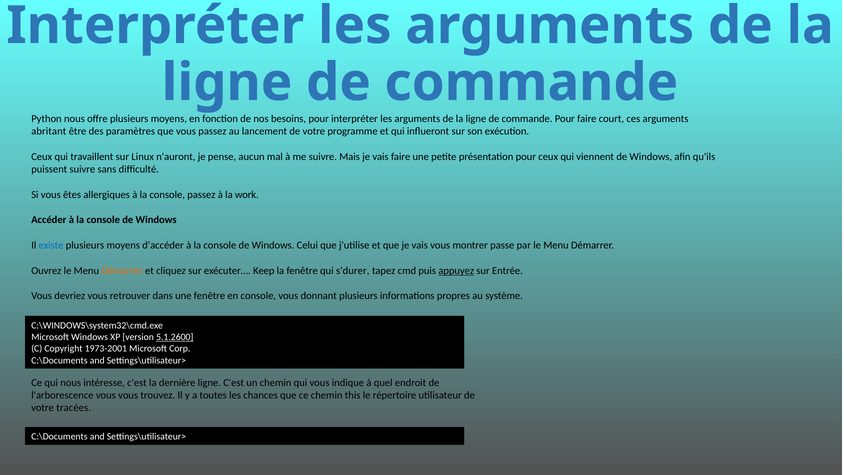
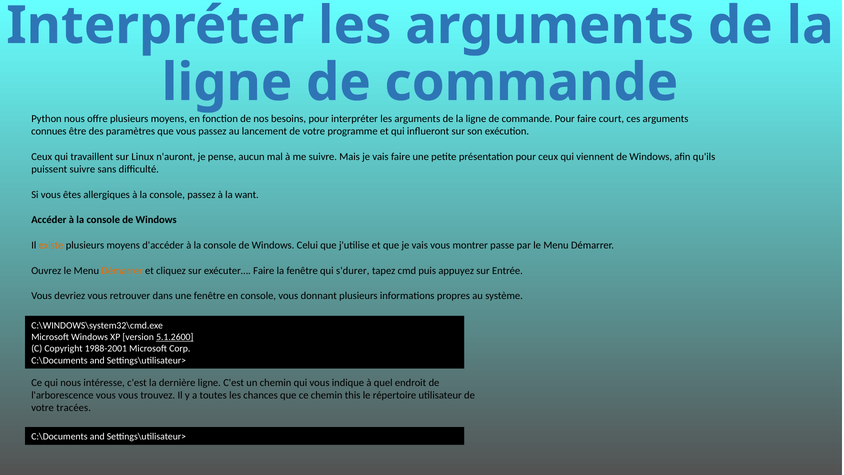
abritant: abritant -> connues
work: work -> want
existe colour: blue -> orange
exécuter… Keep: Keep -> Faire
appuyez underline: present -> none
1973-2001: 1973-2001 -> 1988-2001
